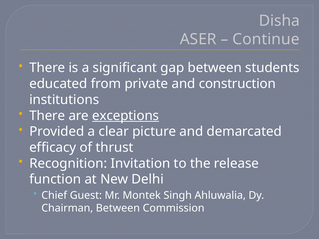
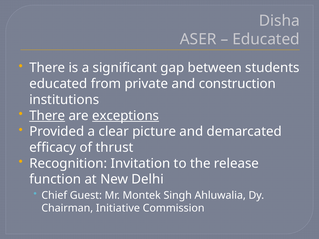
Continue at (266, 39): Continue -> Educated
There at (47, 116) underline: none -> present
Chairman Between: Between -> Initiative
